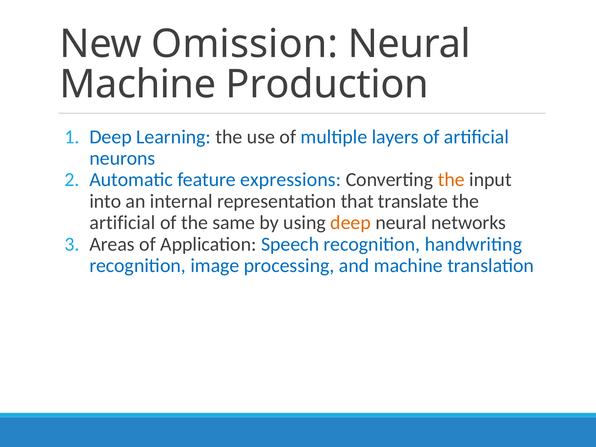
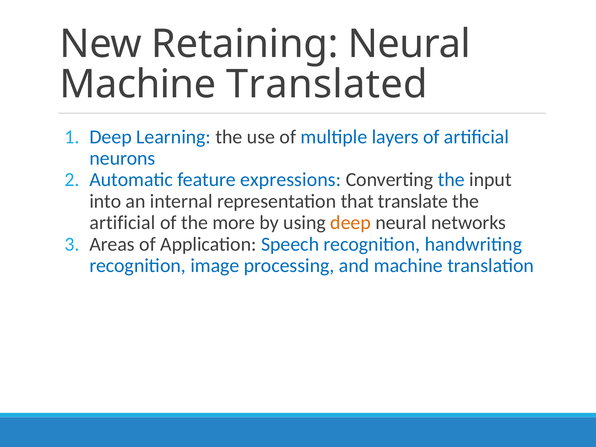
Omission: Omission -> Retaining
Production: Production -> Translated
the at (451, 180) colour: orange -> blue
same: same -> more
